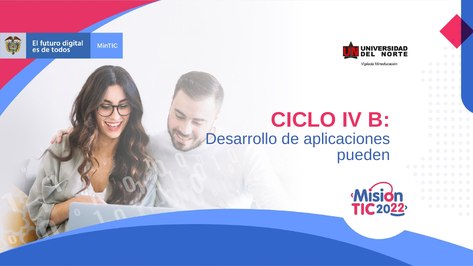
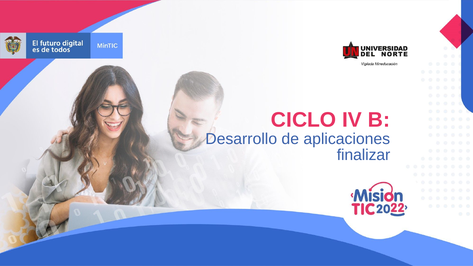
pueden: pueden -> finalizar
